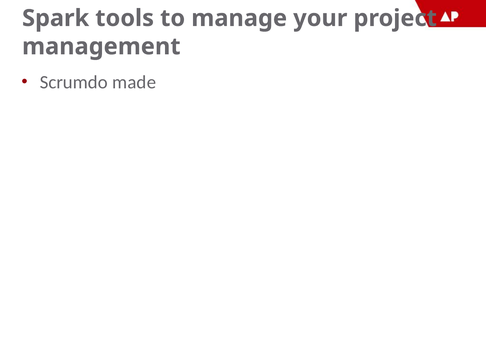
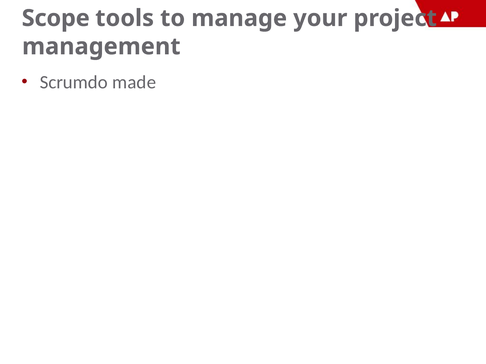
Spark: Spark -> Scope
